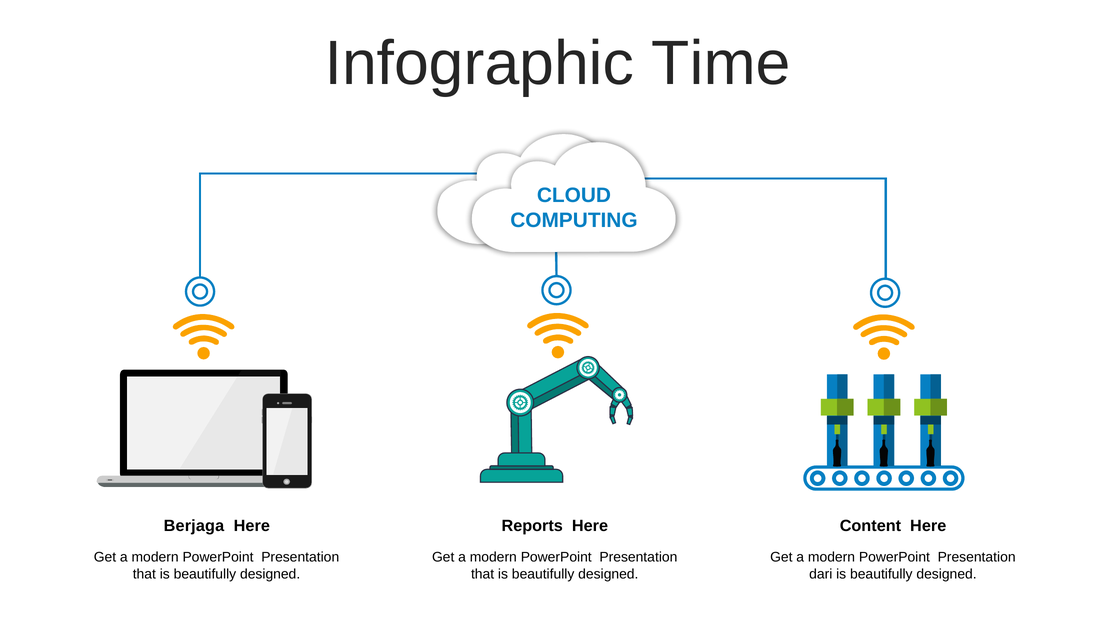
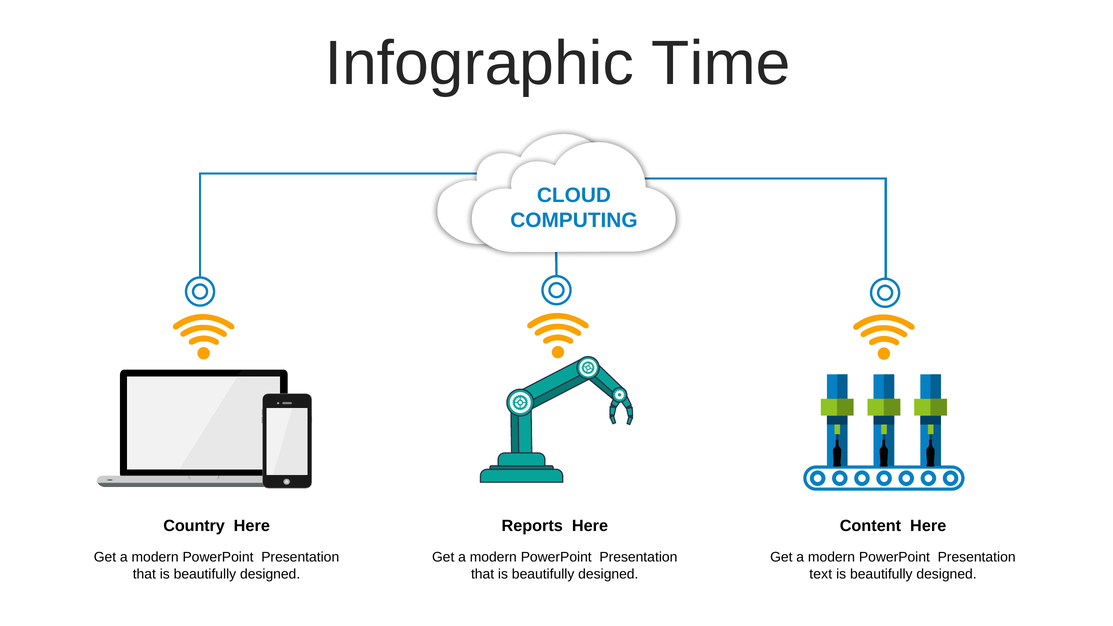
Berjaga: Berjaga -> Country
dari: dari -> text
